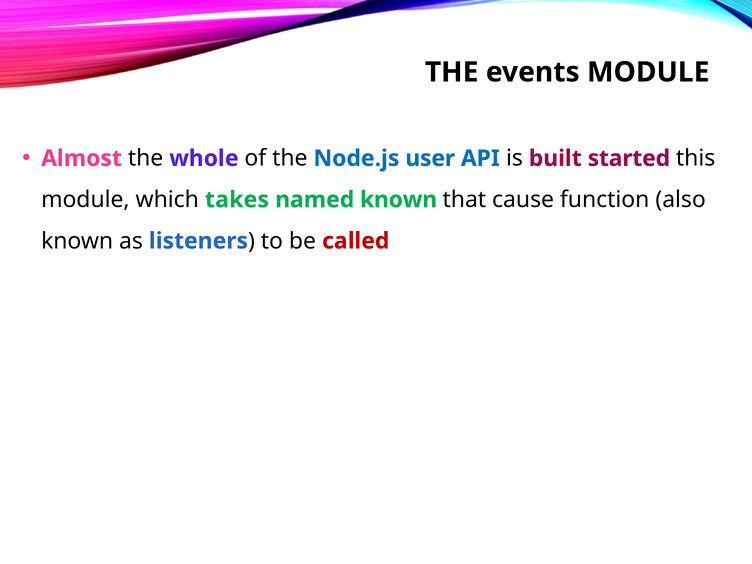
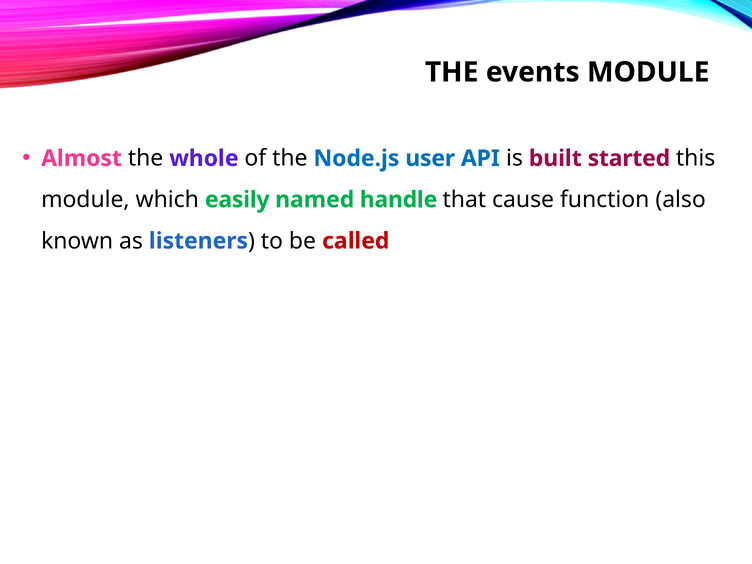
takes: takes -> easily
named known: known -> handle
